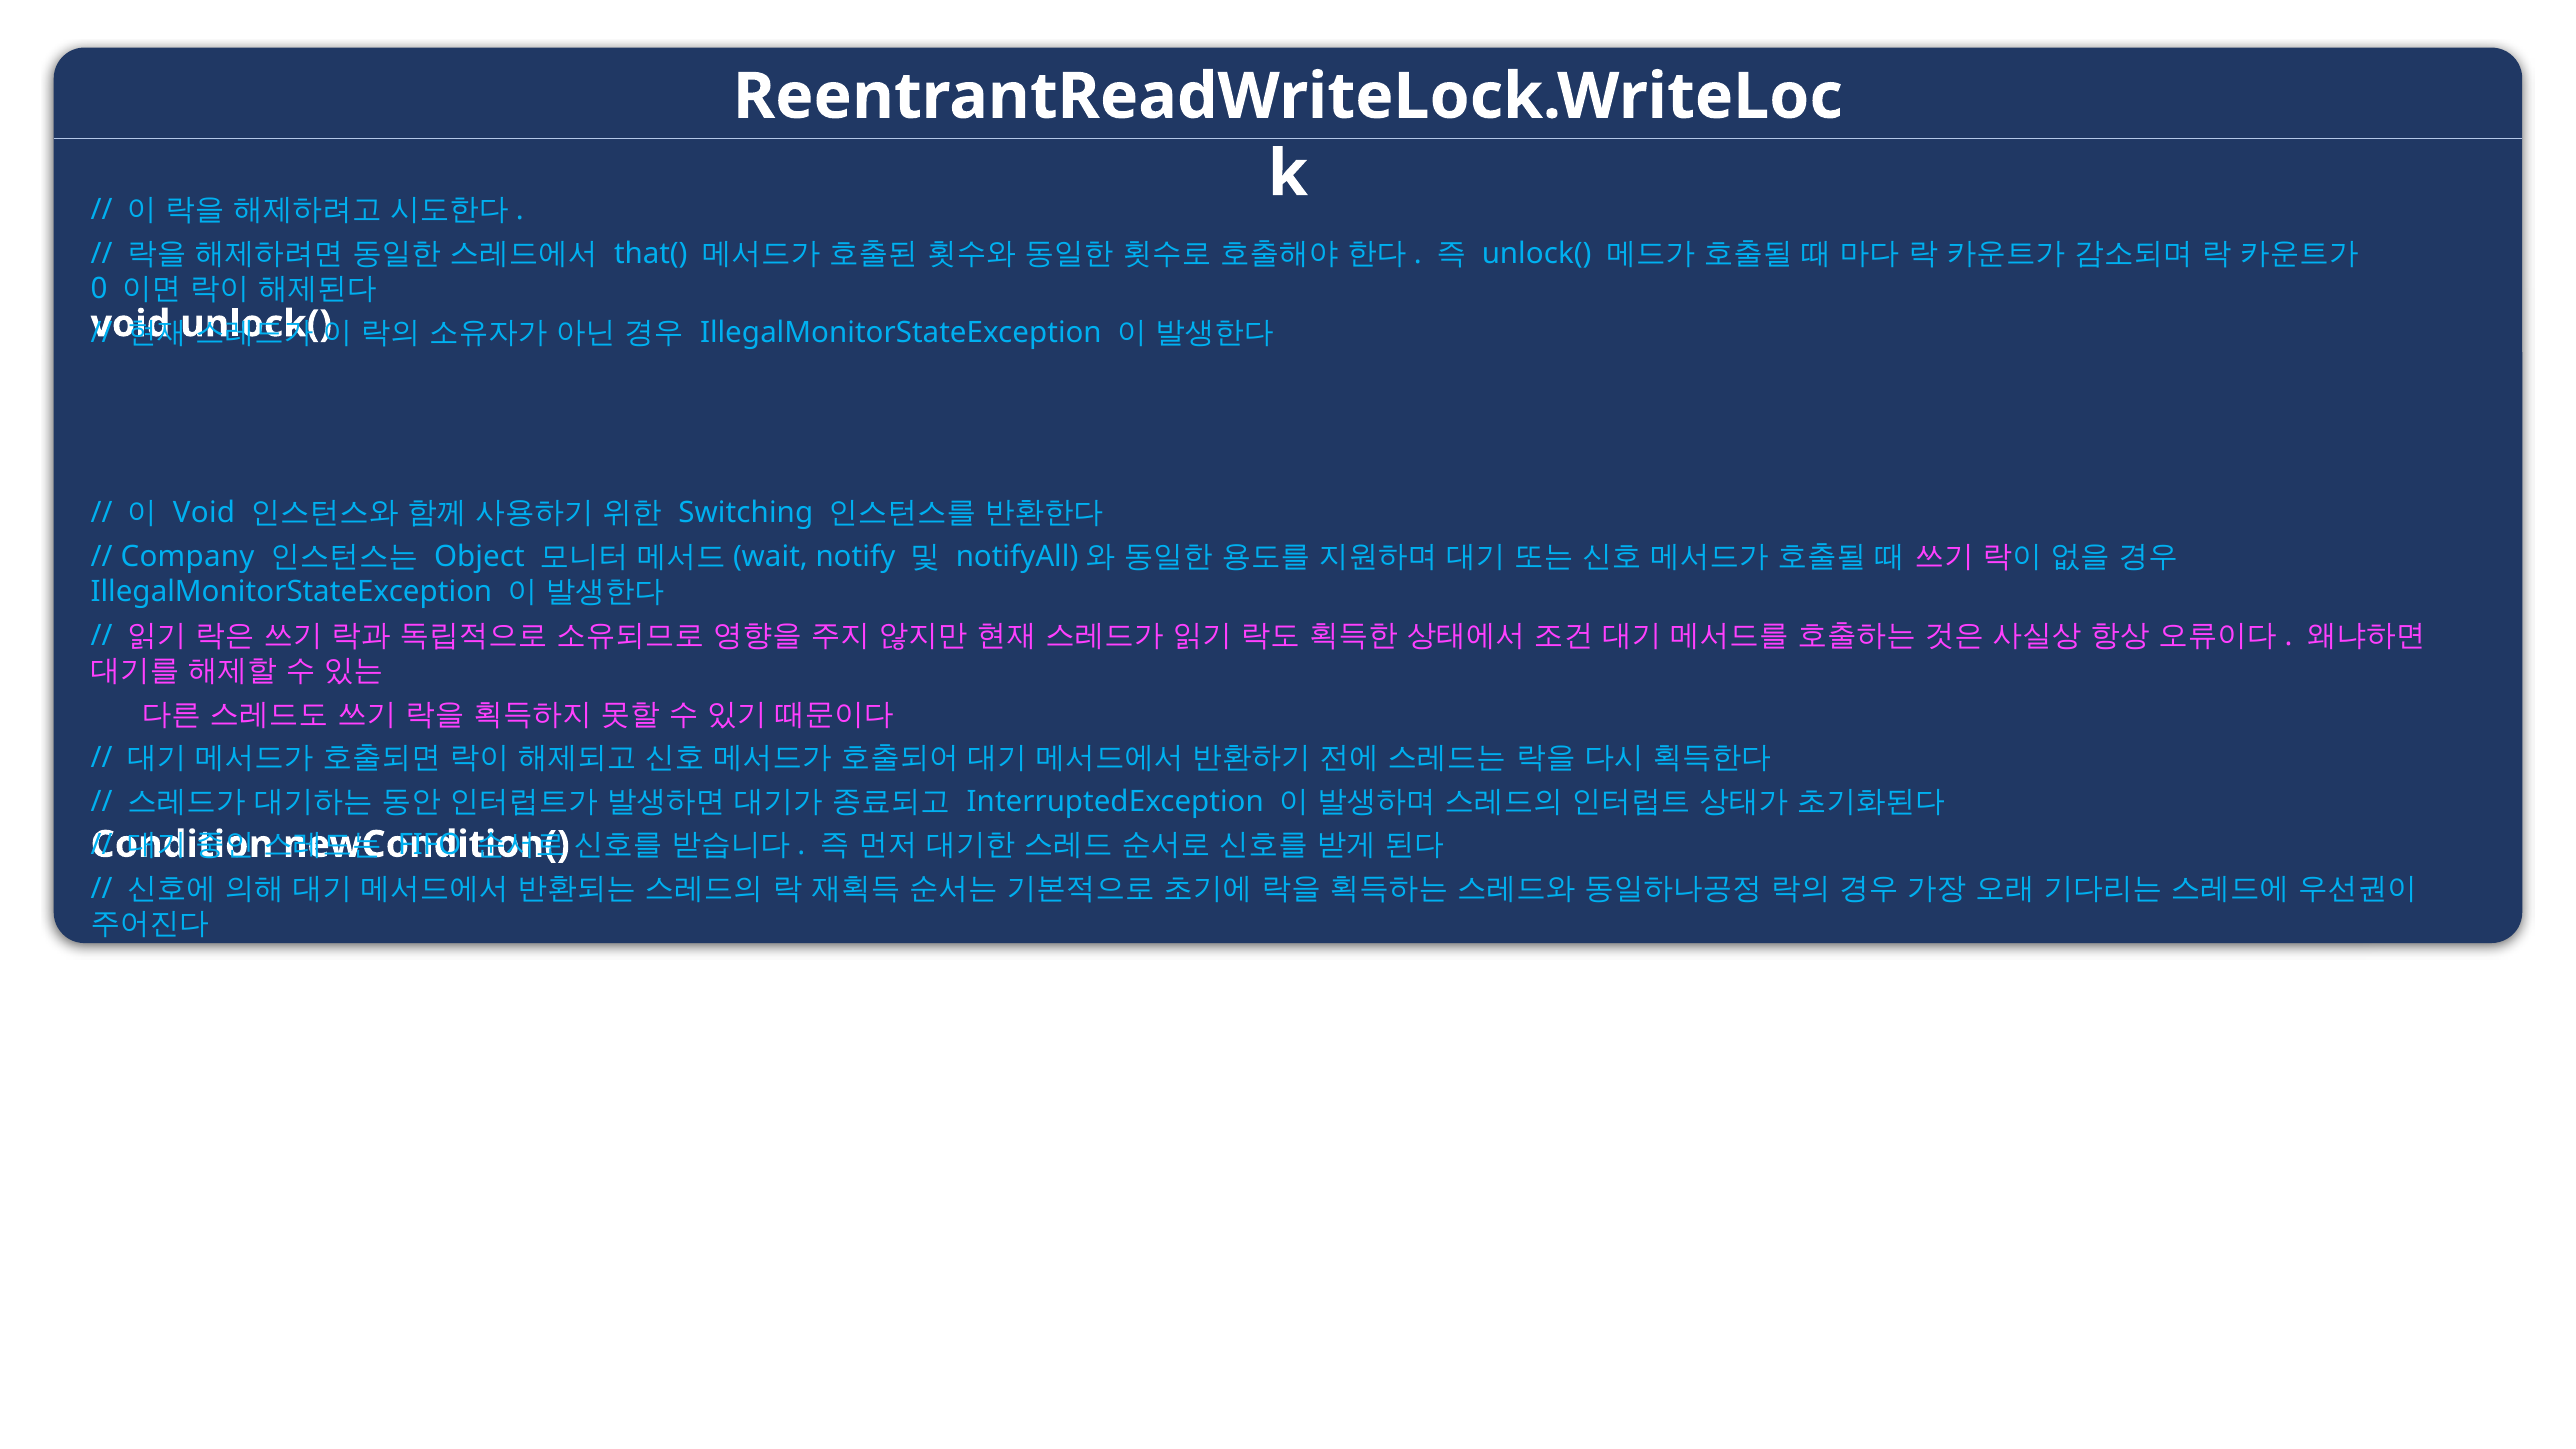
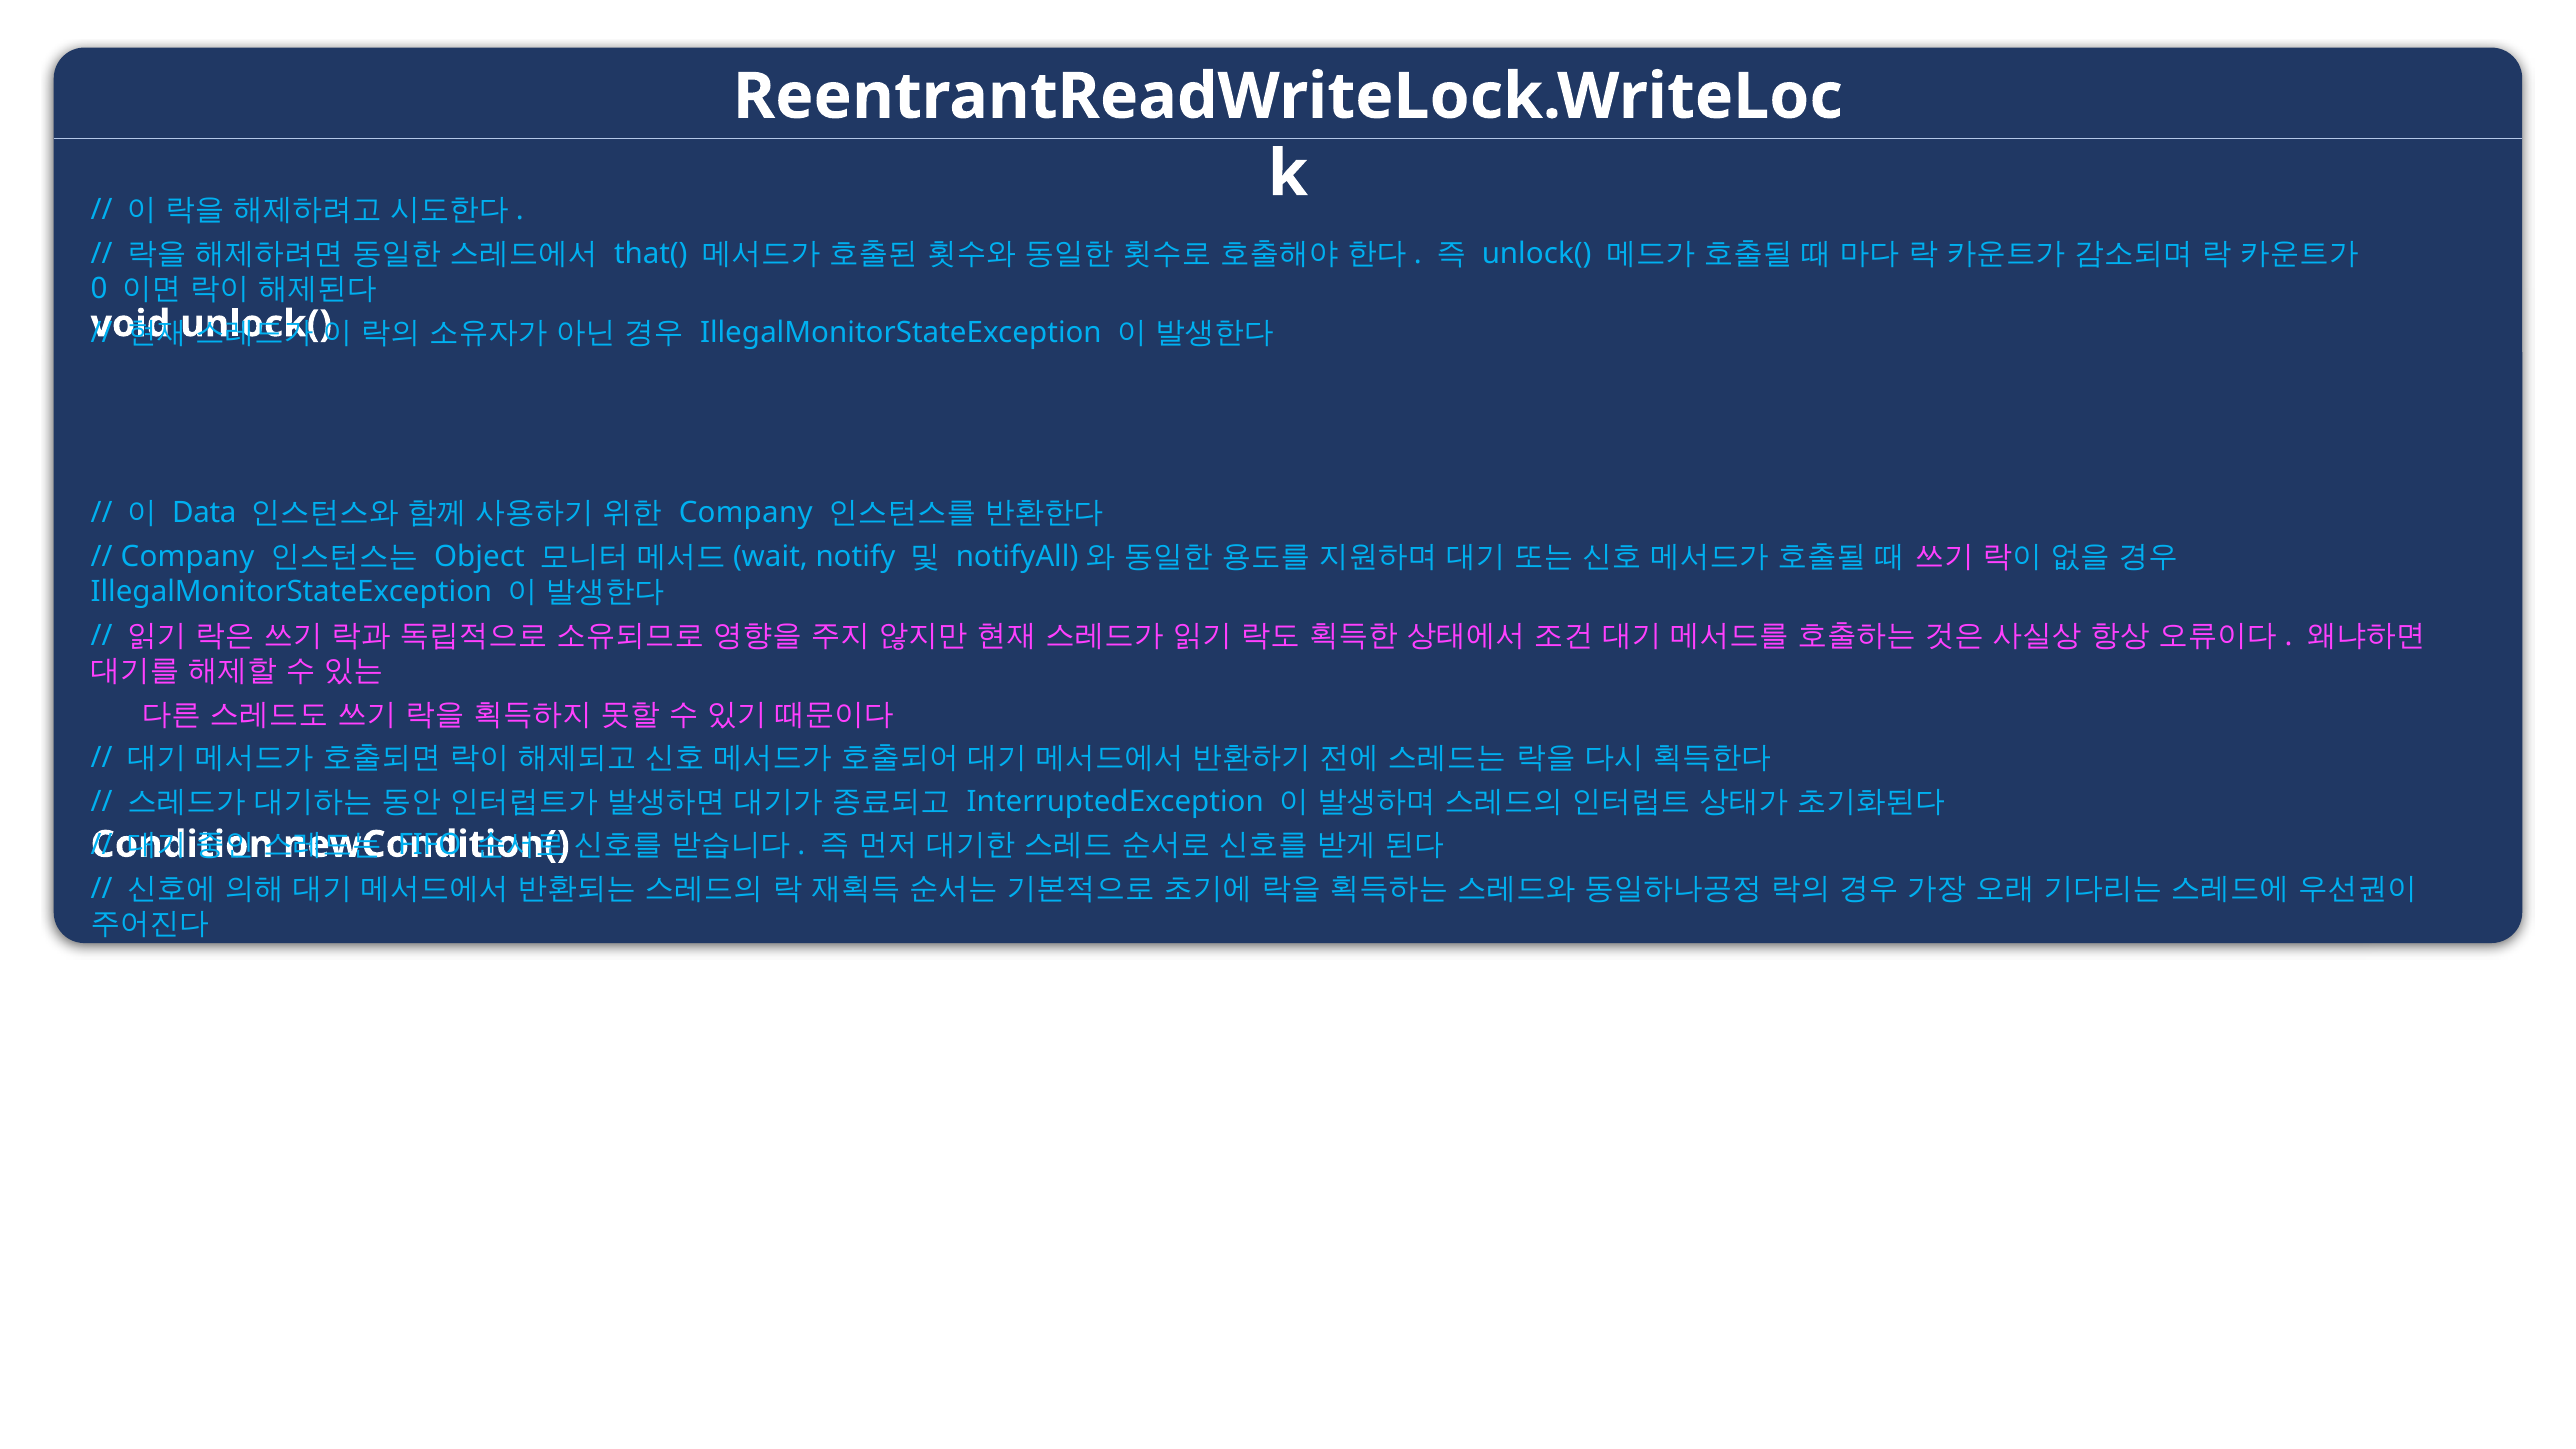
Void at (204, 513): Void -> Data
Switching at (746, 513): Switching -> Company
